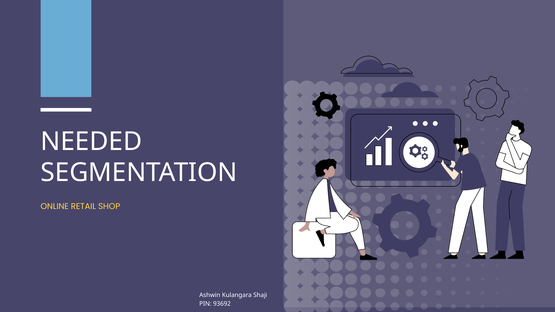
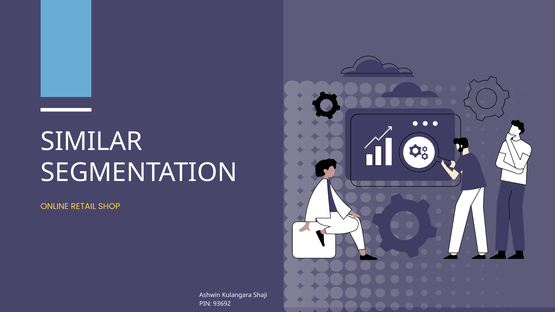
NEEDED: NEEDED -> SIMILAR
